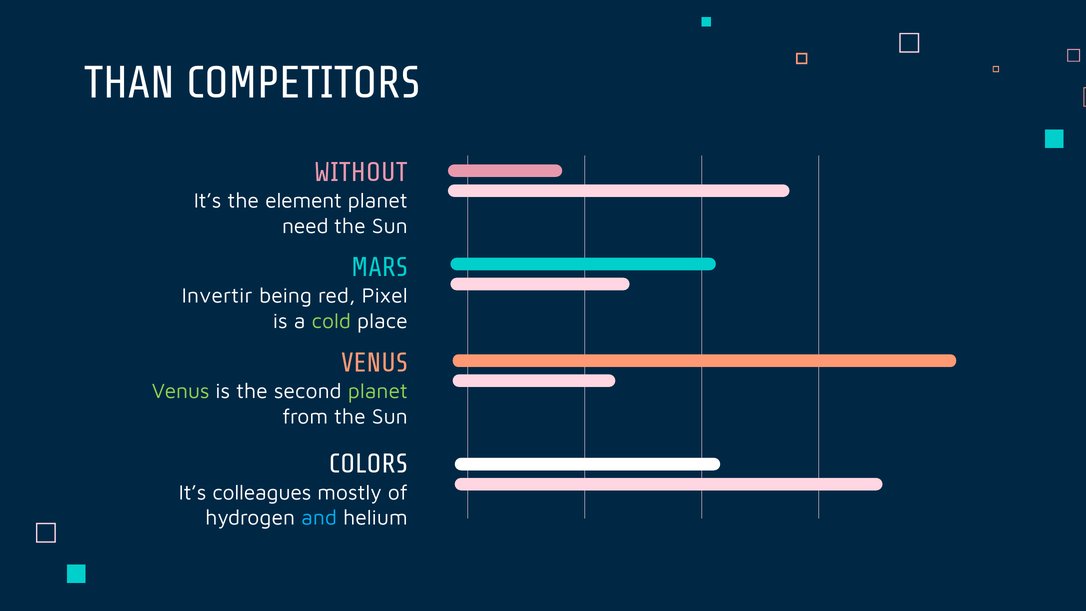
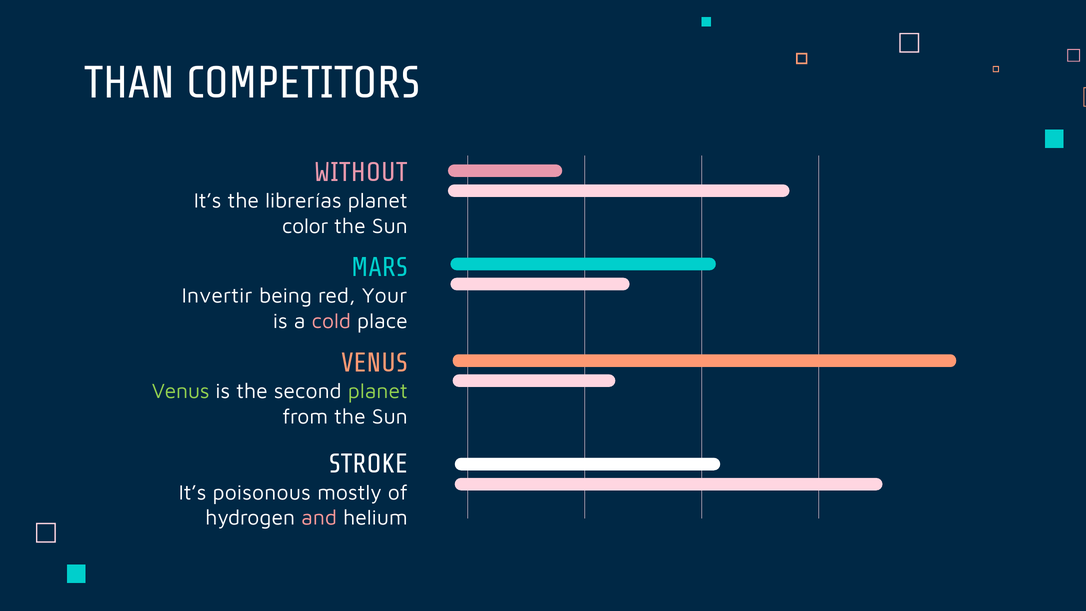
element: element -> librerías
need: need -> color
Pixel: Pixel -> Your
cold colour: light green -> pink
COLORS: COLORS -> STROKE
colleagues: colleagues -> poisonous
and colour: light blue -> pink
